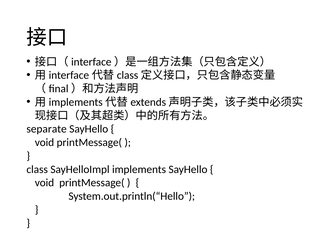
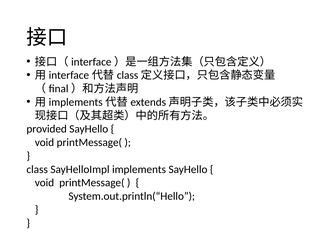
separate: separate -> provided
